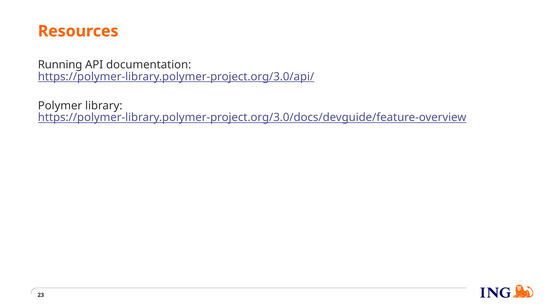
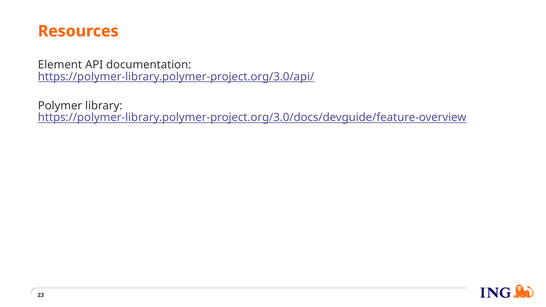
Running: Running -> Element
